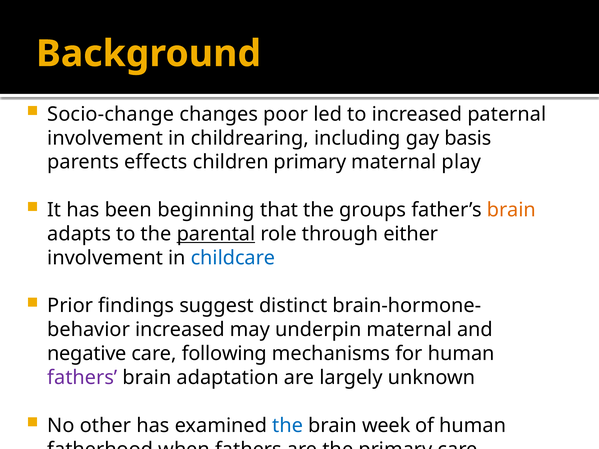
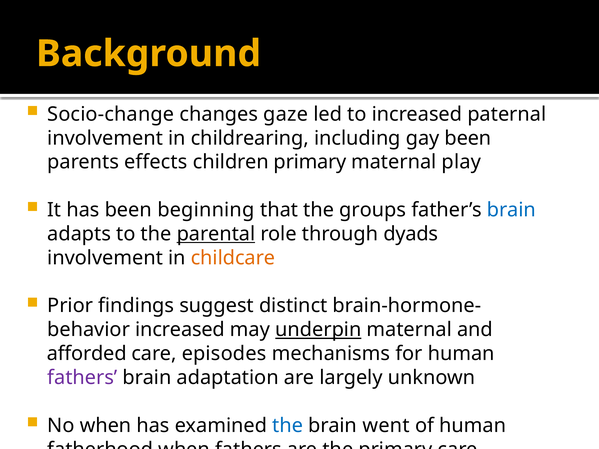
poor: poor -> gaze
gay basis: basis -> been
brain at (511, 210) colour: orange -> blue
either: either -> dyads
childcare colour: blue -> orange
underpin underline: none -> present
negative: negative -> afforded
following: following -> episodes
No other: other -> when
week: week -> went
